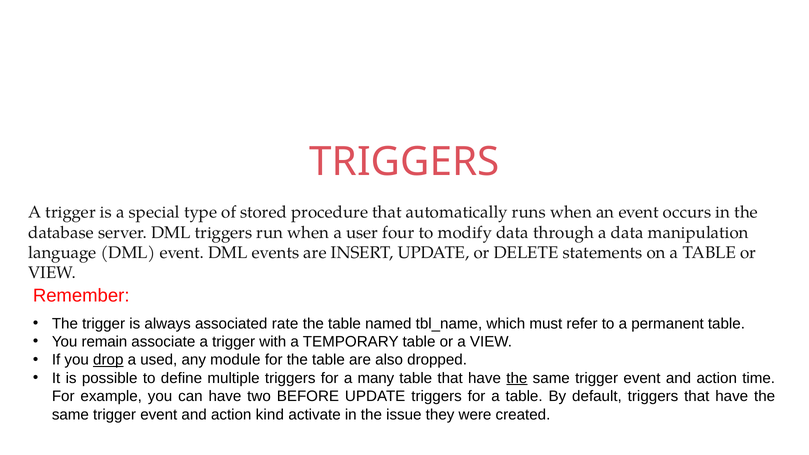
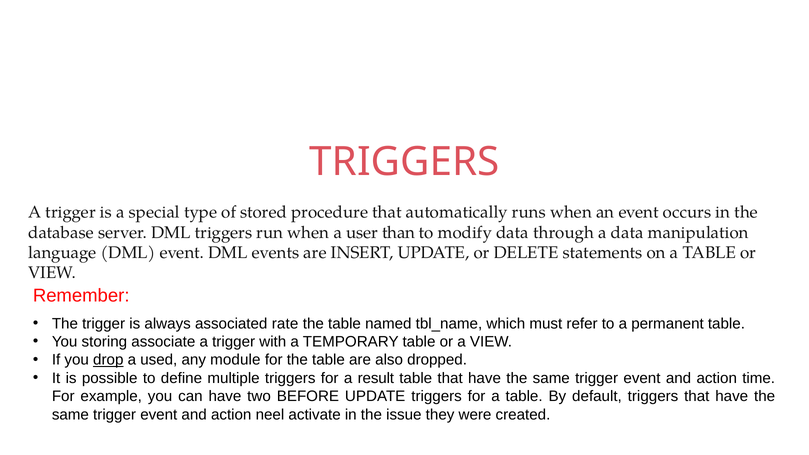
four: four -> than
remain: remain -> storing
many: many -> result
the at (517, 378) underline: present -> none
kind: kind -> neel
